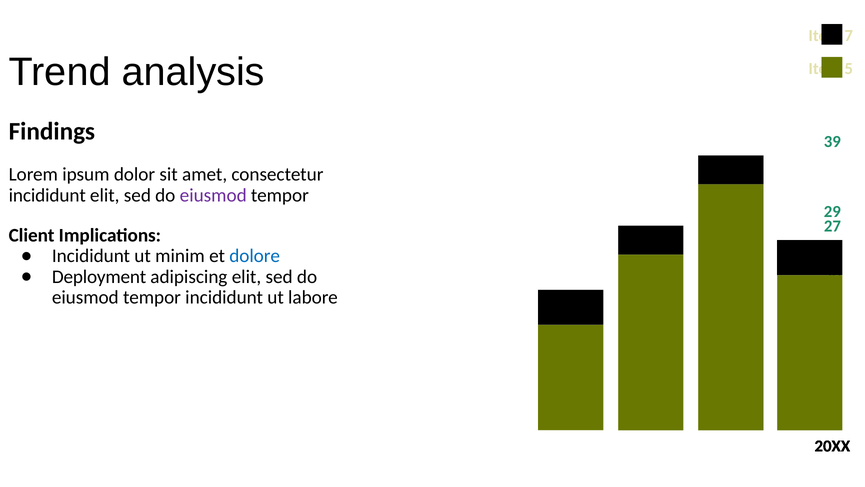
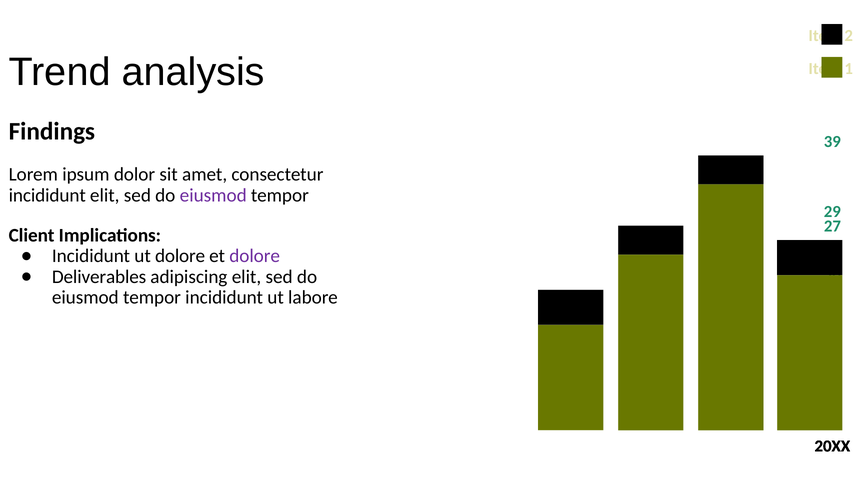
7: 7 -> 2
5 at (849, 68): 5 -> 1
ut minim: minim -> dolore
dolore at (255, 256) colour: blue -> purple
Deployment: Deployment -> Deliverables
